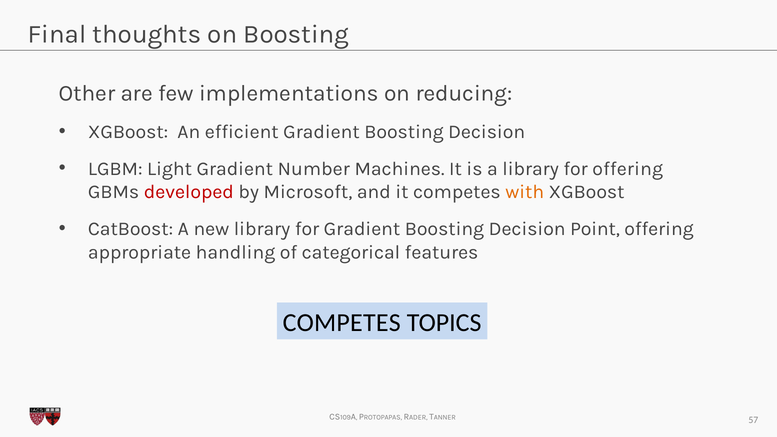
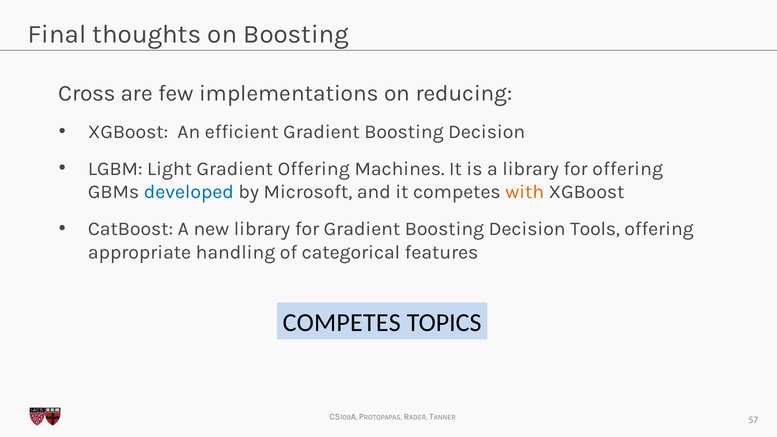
Other: Other -> Cross
Gradient Number: Number -> Offering
developed colour: red -> blue
Point: Point -> Tools
